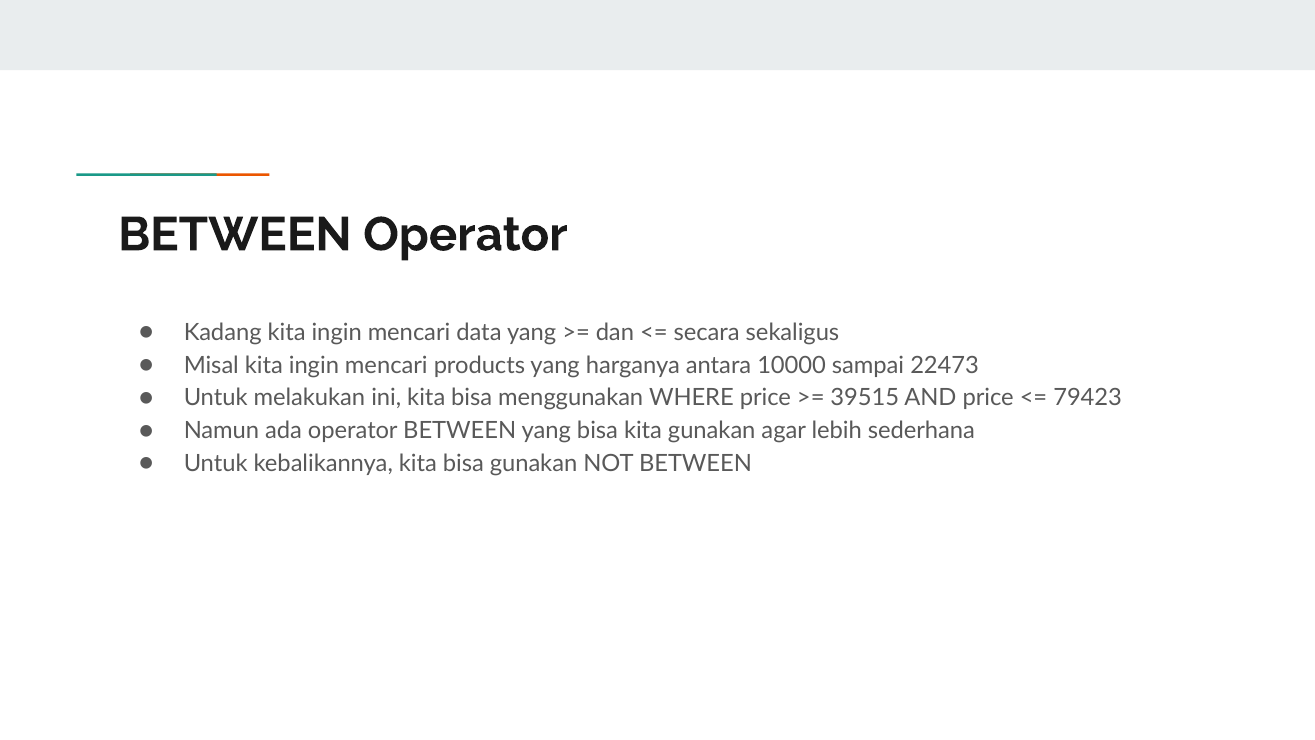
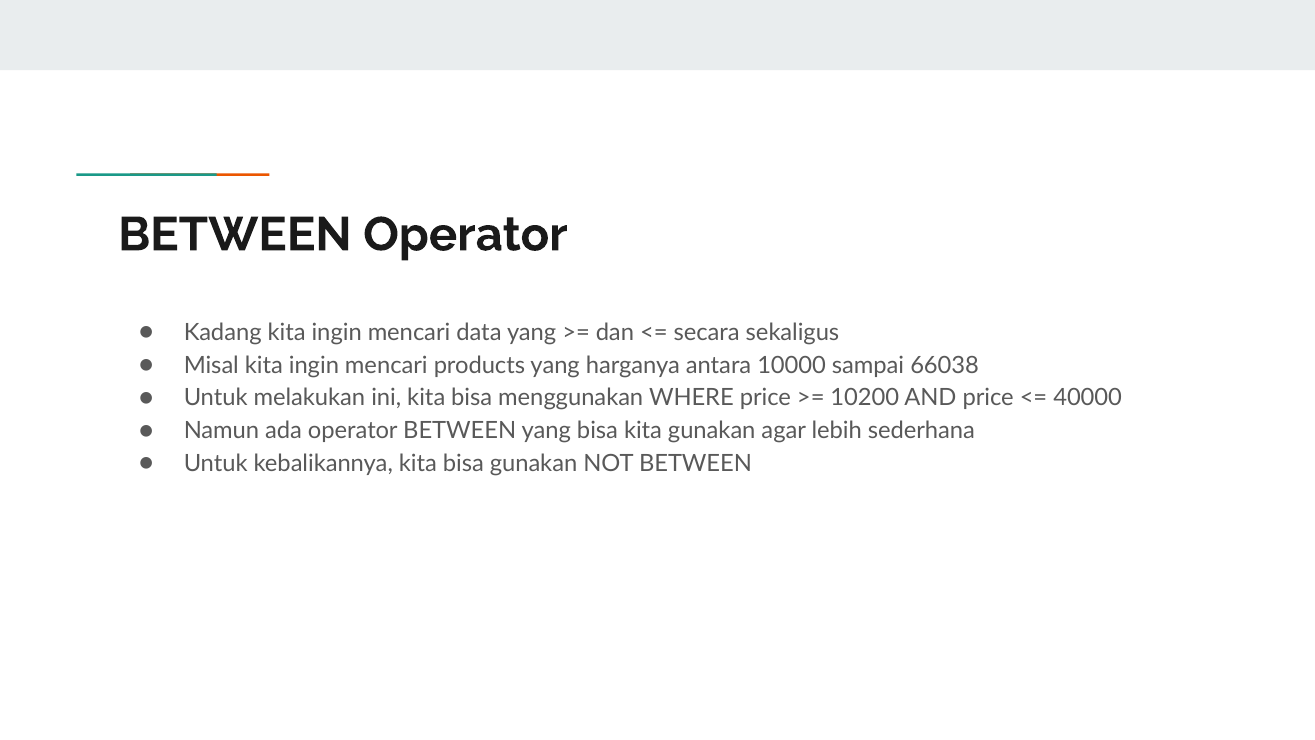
22473: 22473 -> 66038
39515: 39515 -> 10200
79423: 79423 -> 40000
